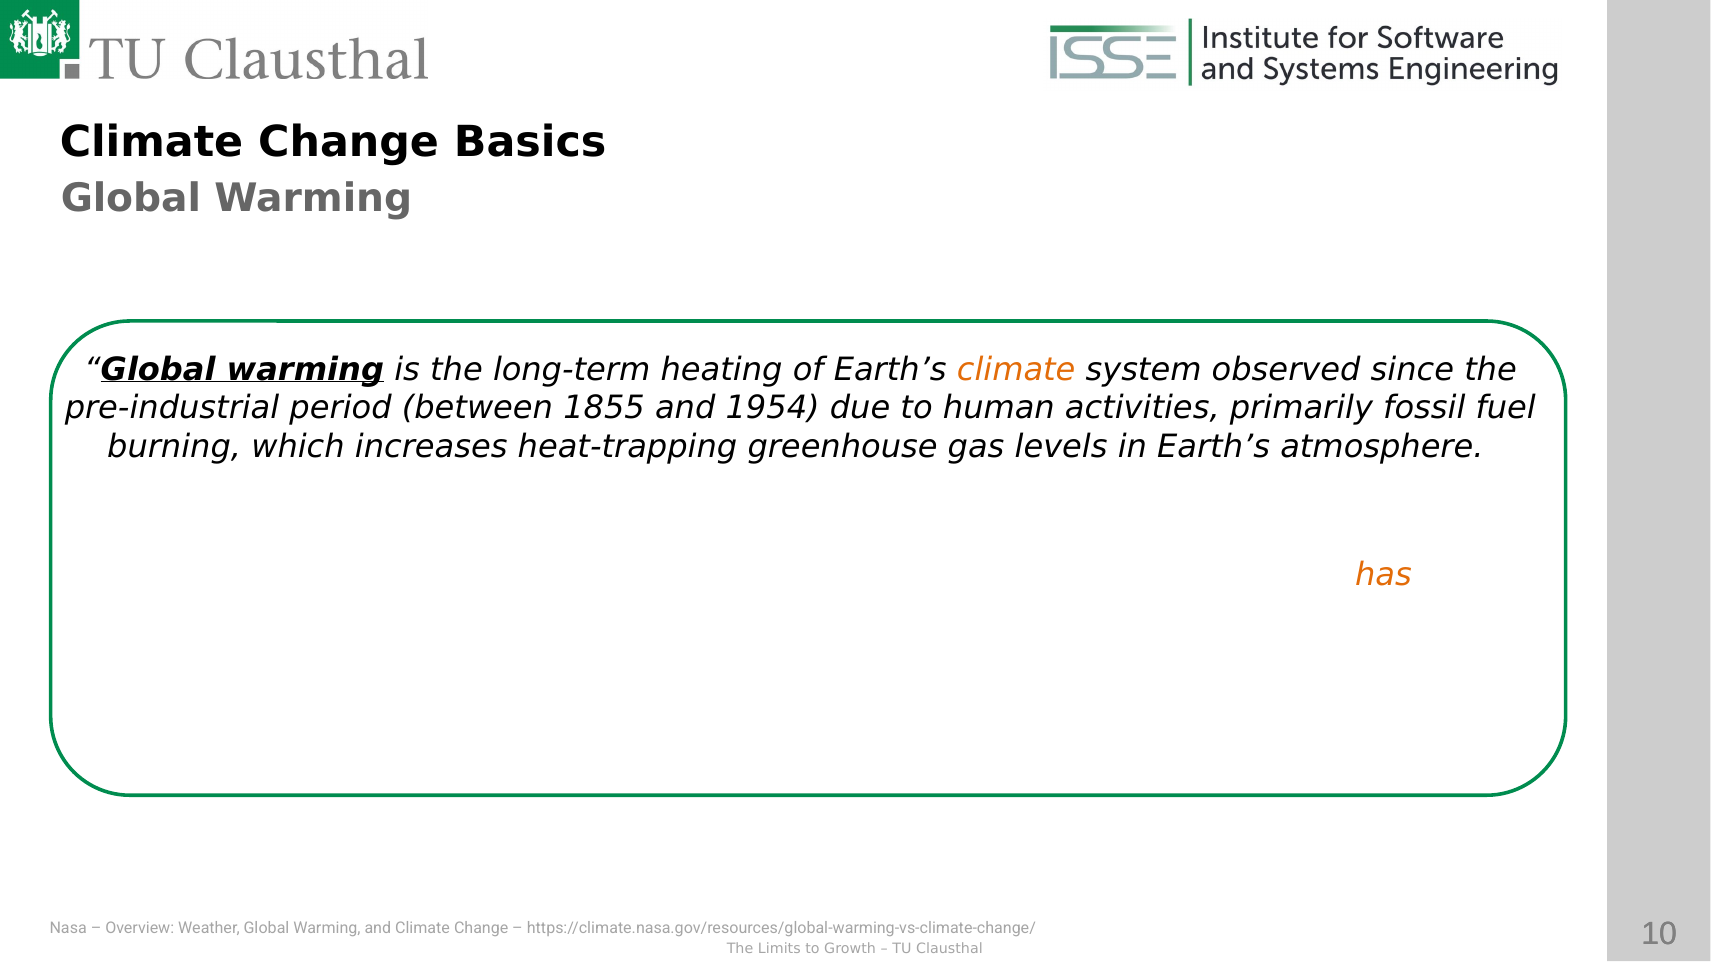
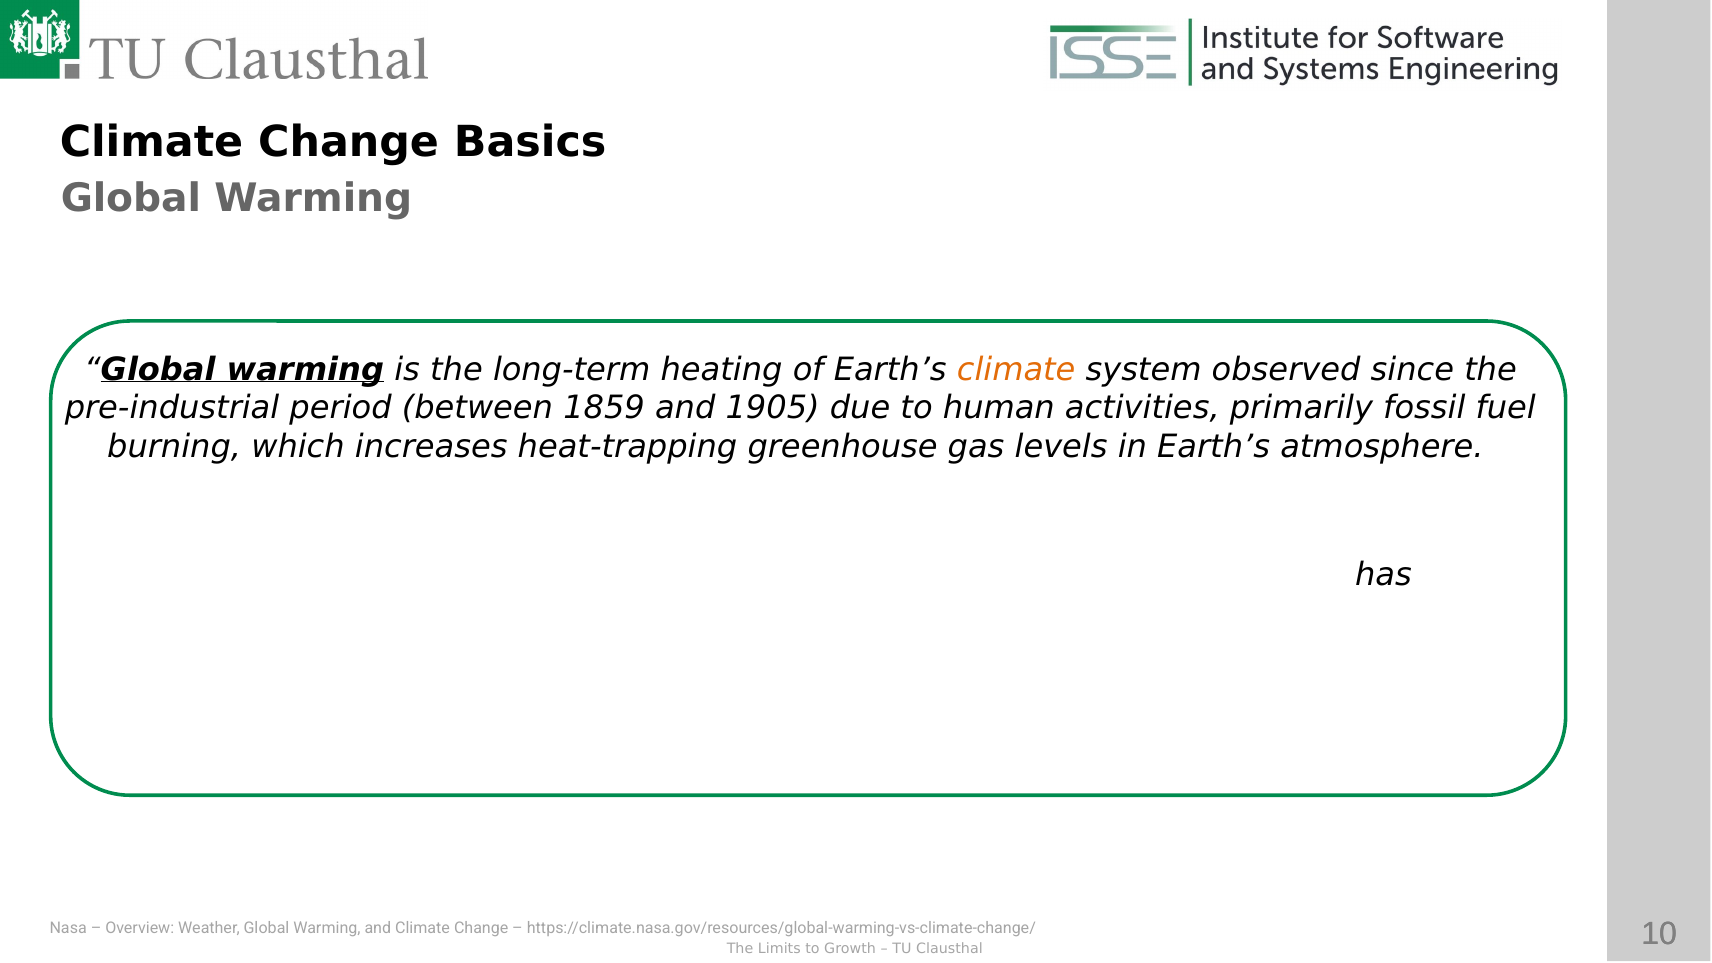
1855: 1855 -> 1859
1954: 1954 -> 1905
has colour: orange -> black
